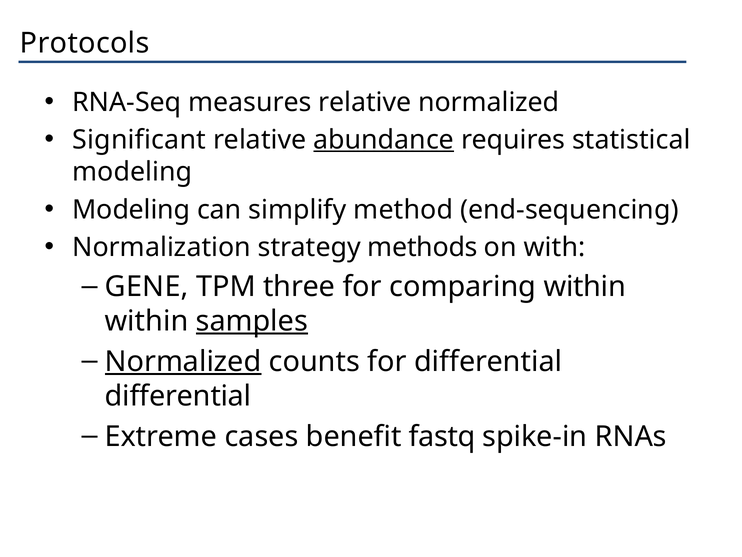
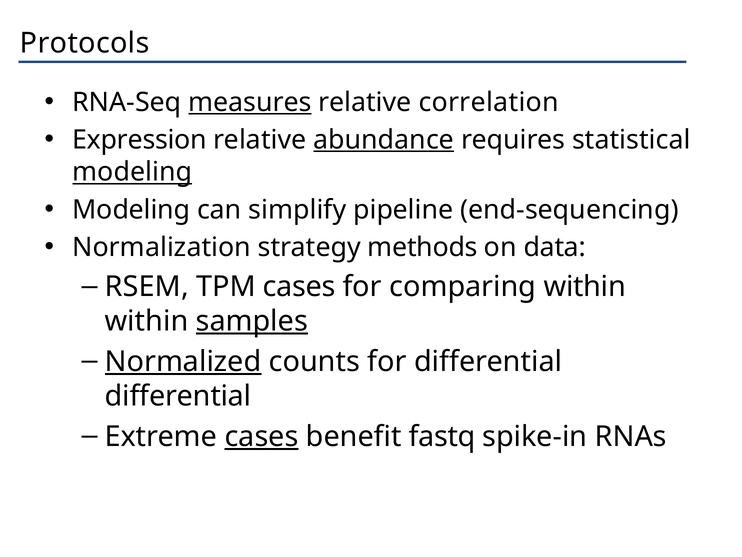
measures underline: none -> present
relative normalized: normalized -> correlation
Significant: Significant -> Expression
modeling at (132, 172) underline: none -> present
method: method -> pipeline
with: with -> data
GENE: GENE -> RSEM
TPM three: three -> cases
cases at (262, 436) underline: none -> present
